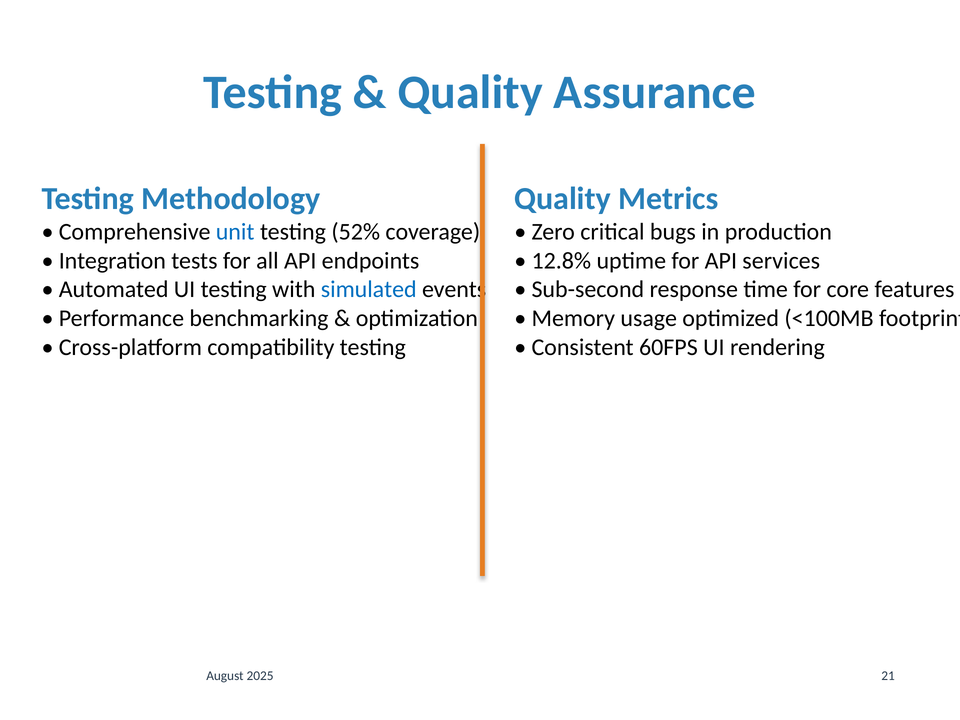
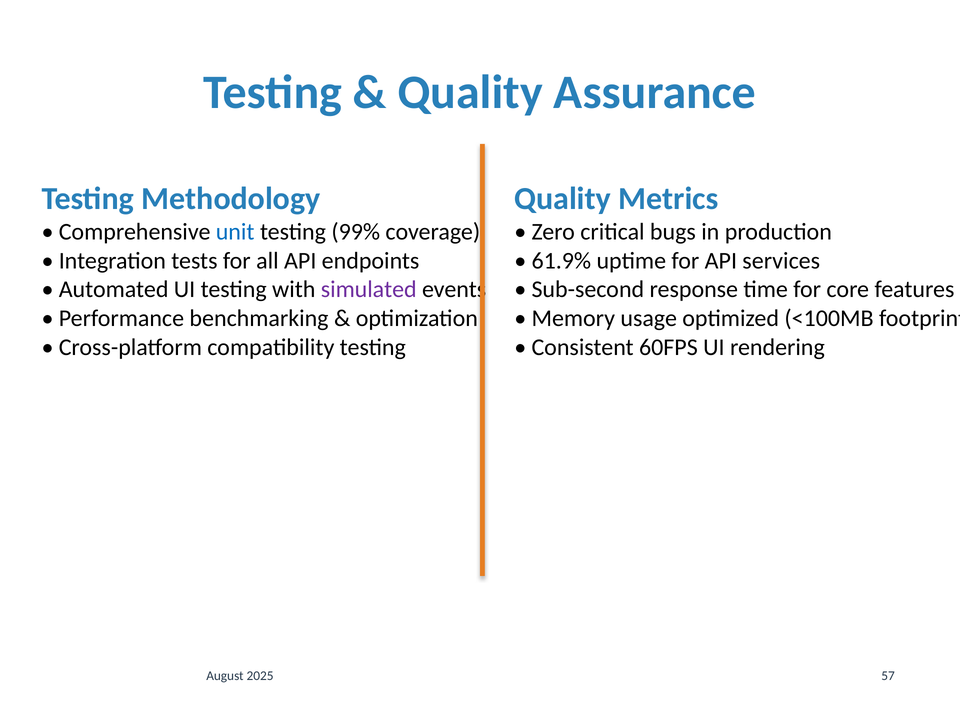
52%: 52% -> 99%
12.8%: 12.8% -> 61.9%
simulated colour: blue -> purple
21: 21 -> 57
